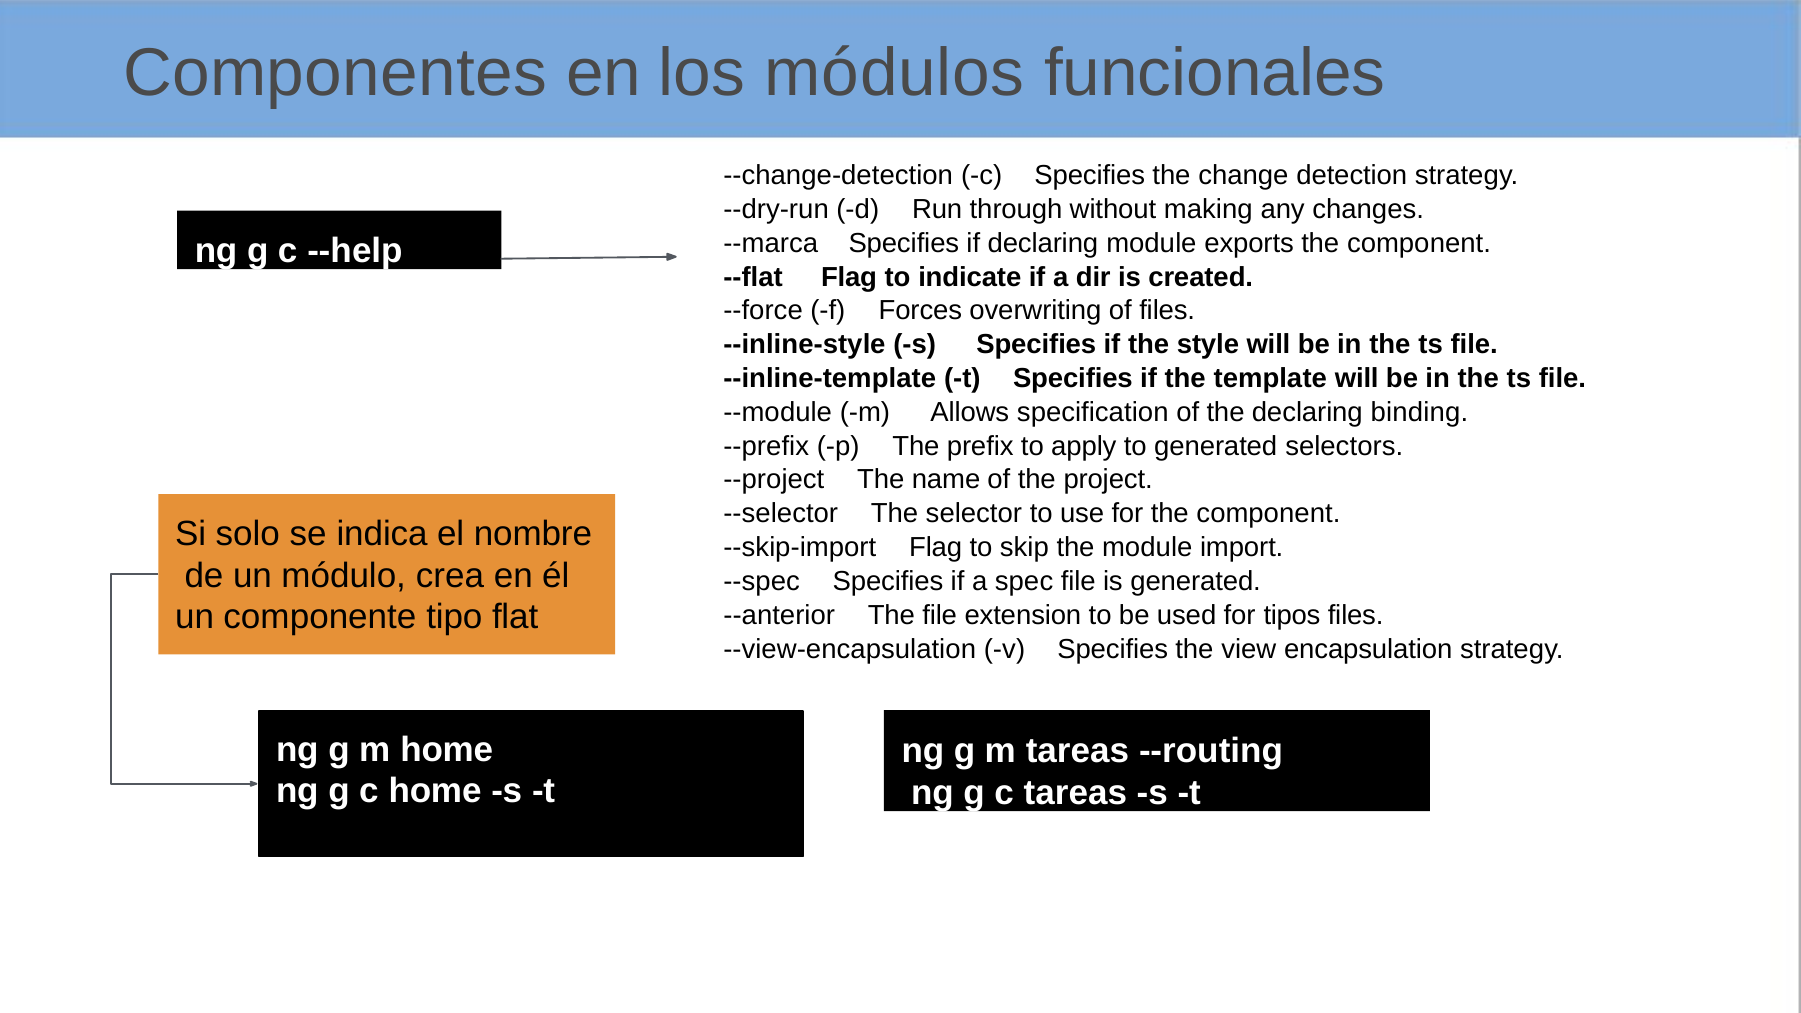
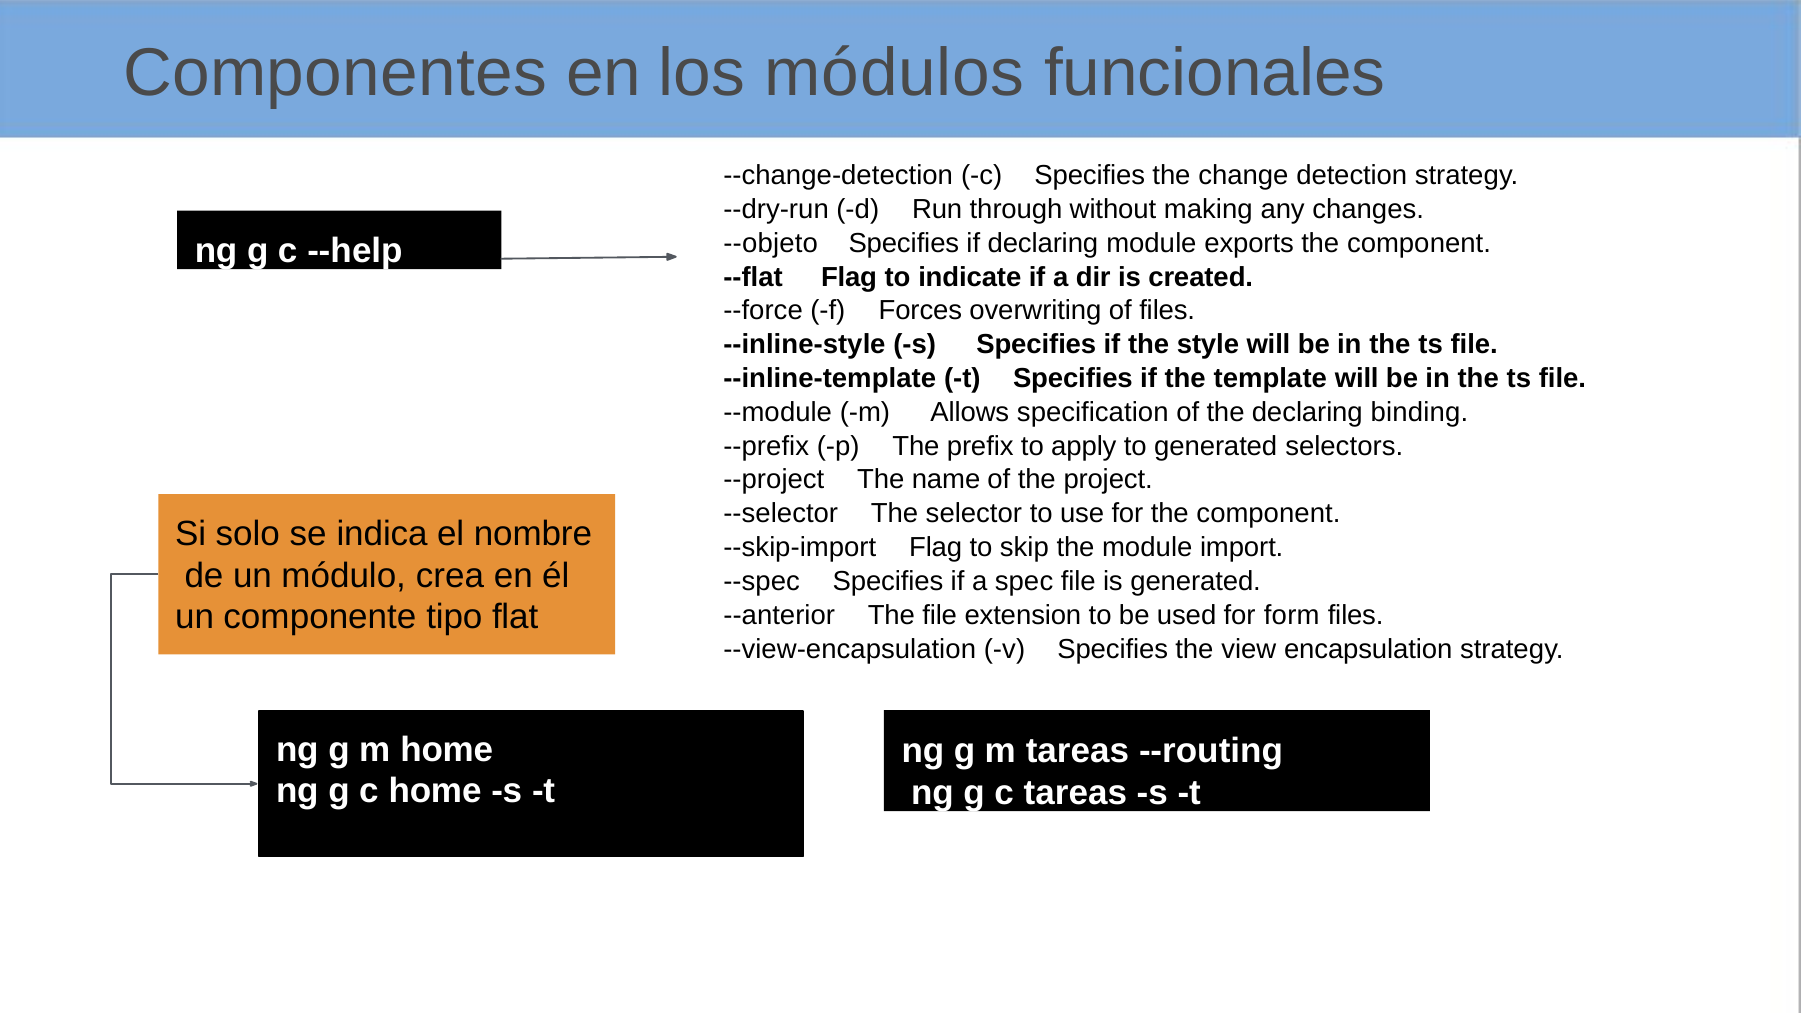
--marca: --marca -> --objeto
tipos: tipos -> form
